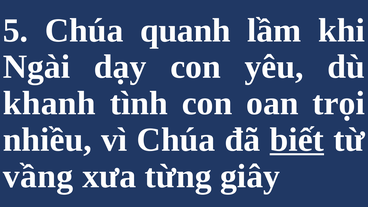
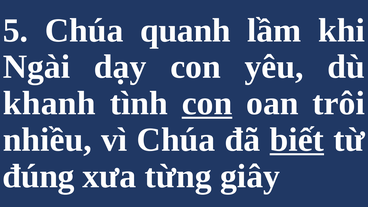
con at (207, 103) underline: none -> present
trọi: trọi -> trôi
vầng: vầng -> đúng
